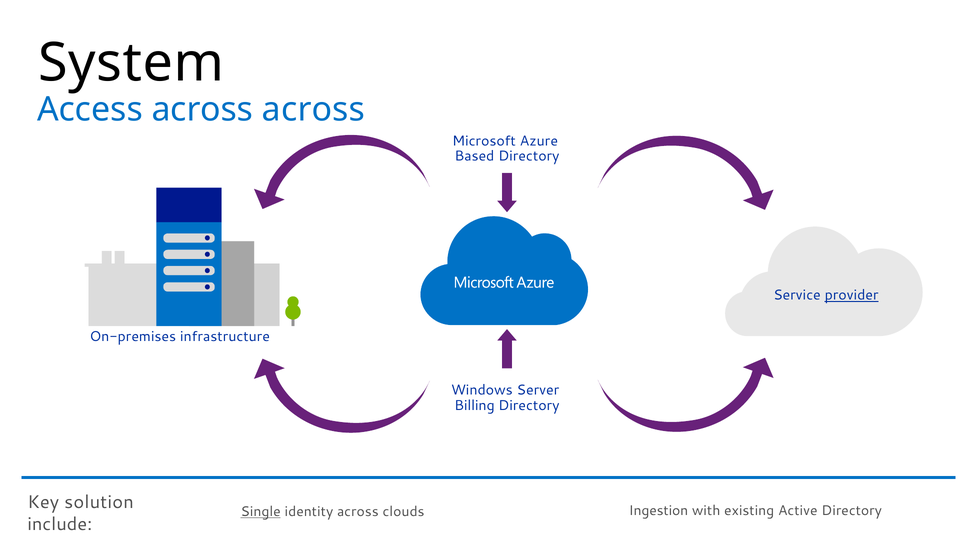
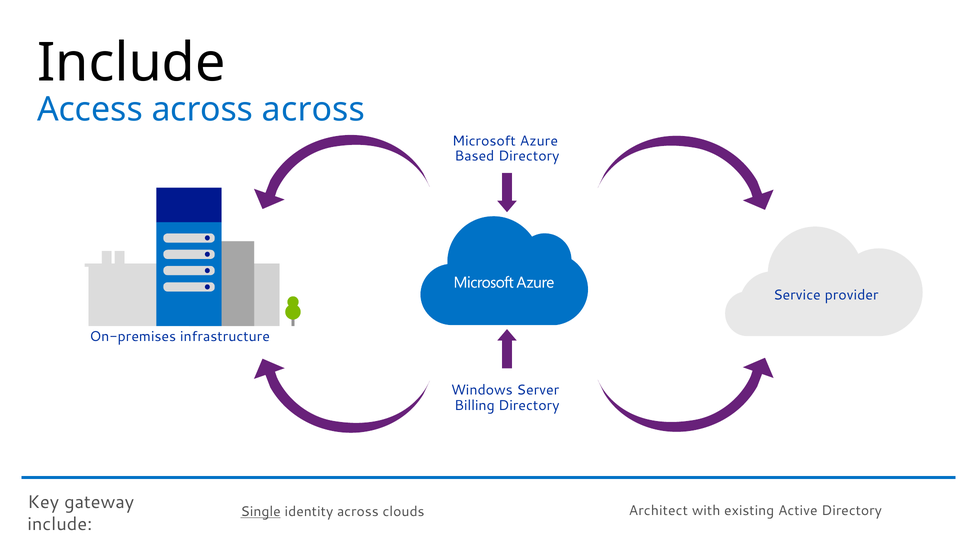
System at (131, 63): System -> Include
provider underline: present -> none
solution: solution -> gateway
Ingestion: Ingestion -> Architect
